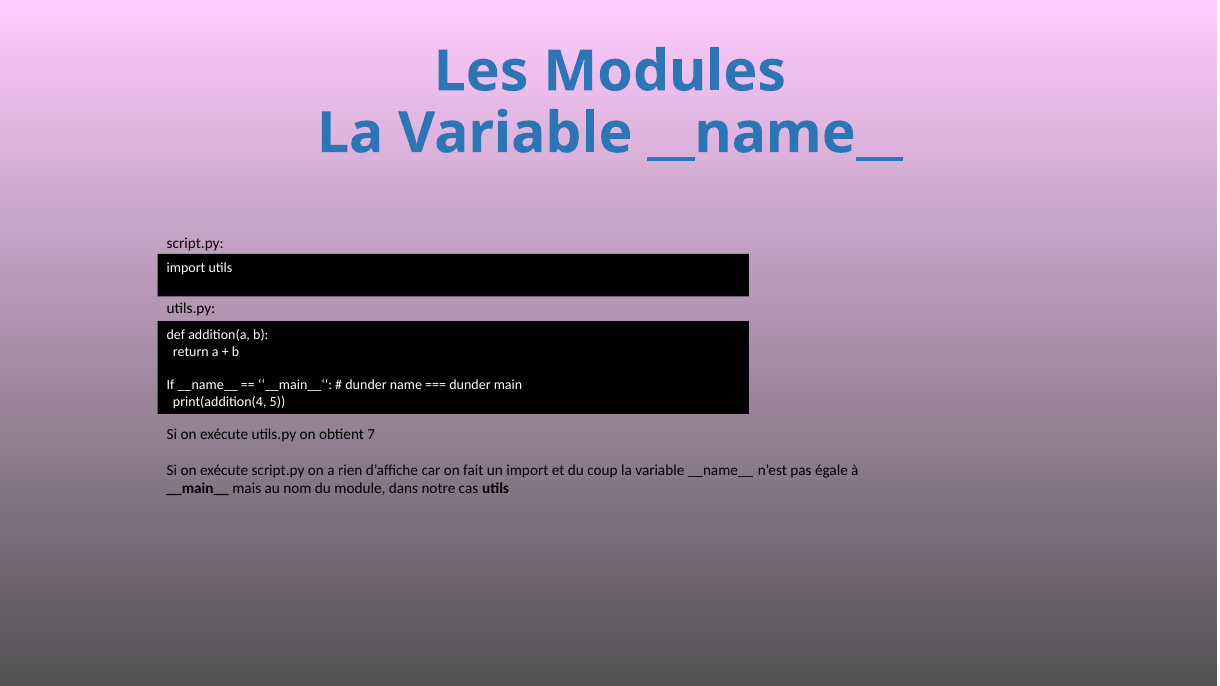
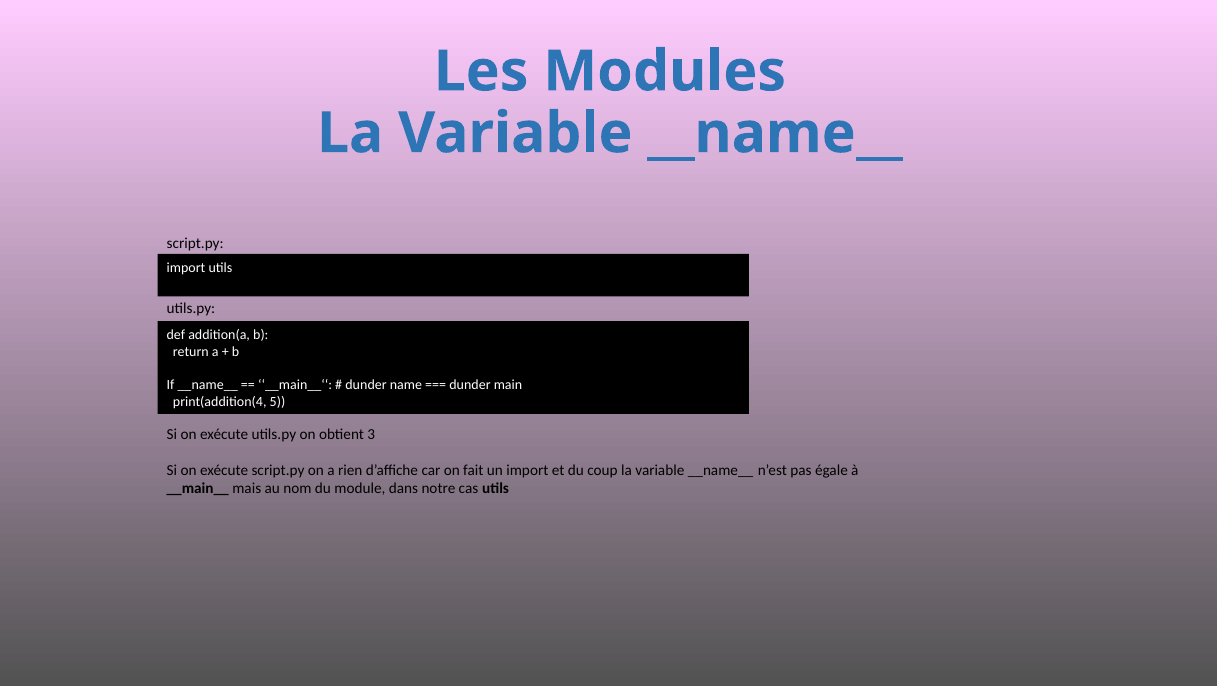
7: 7 -> 3
